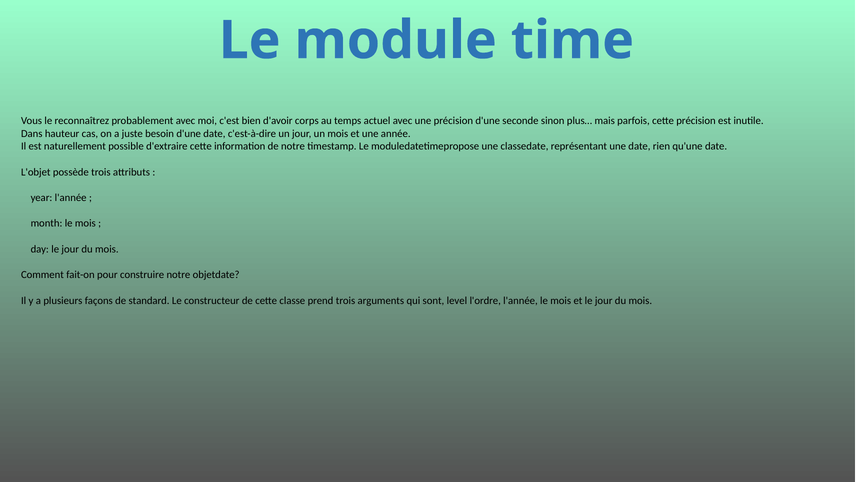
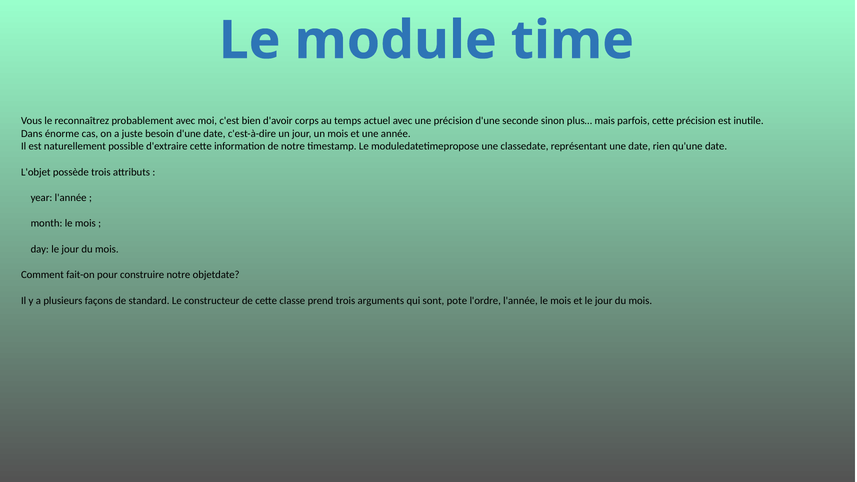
hauteur: hauteur -> énorme
level: level -> pote
